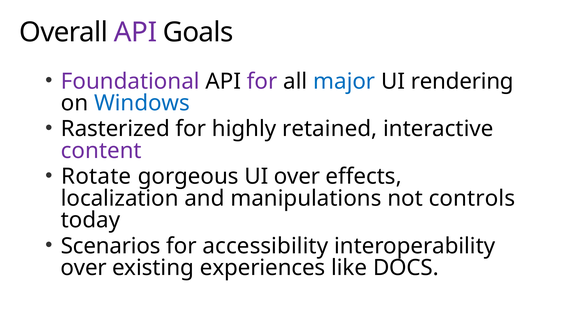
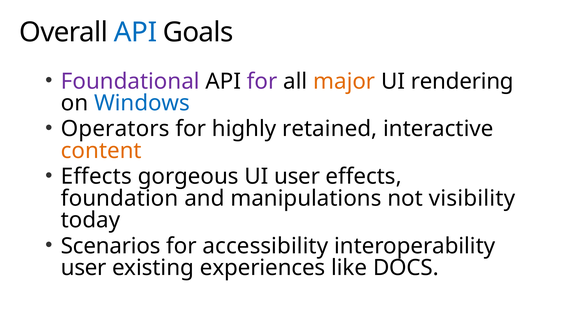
API at (136, 32) colour: purple -> blue
major colour: blue -> orange
Rasterized: Rasterized -> Operators
content colour: purple -> orange
Rotate at (96, 177): Rotate -> Effects
UI over: over -> user
localization: localization -> foundation
controls: controls -> visibility
over at (84, 268): over -> user
